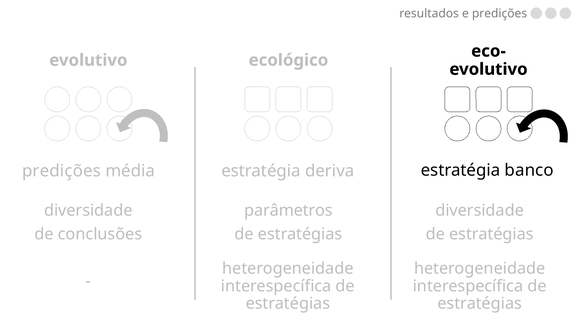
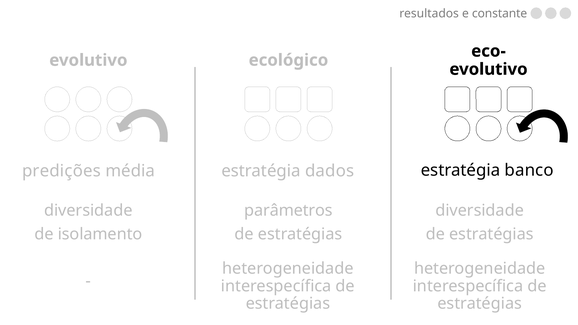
e predições: predições -> constante
deriva: deriva -> dados
conclusões: conclusões -> isolamento
